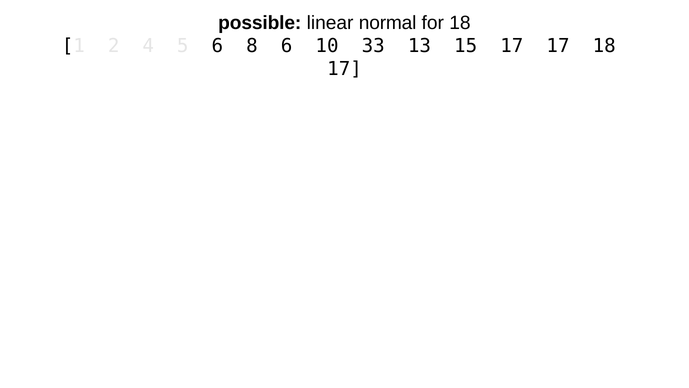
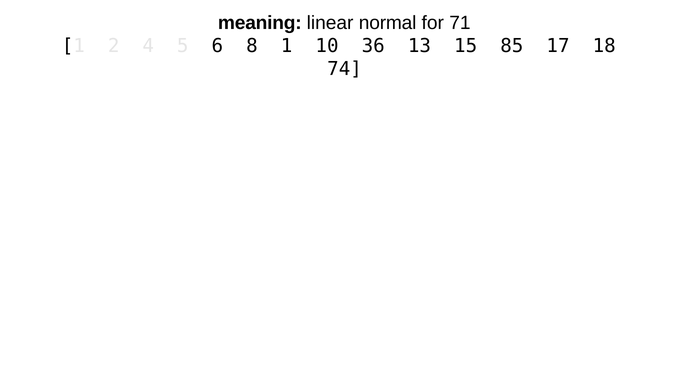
possible: possible -> meaning
for 18: 18 -> 71
8 6: 6 -> 1
33: 33 -> 36
15 17: 17 -> 85
17 at (345, 69): 17 -> 74
